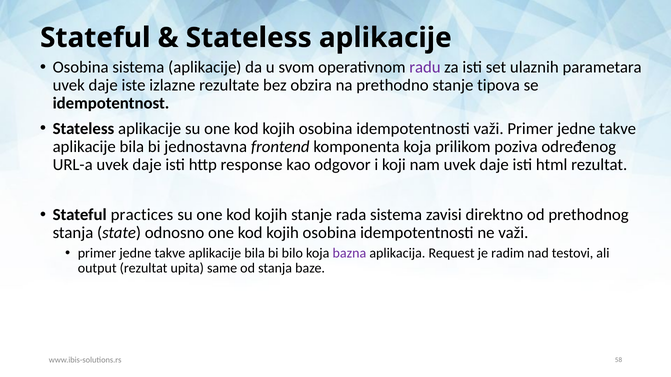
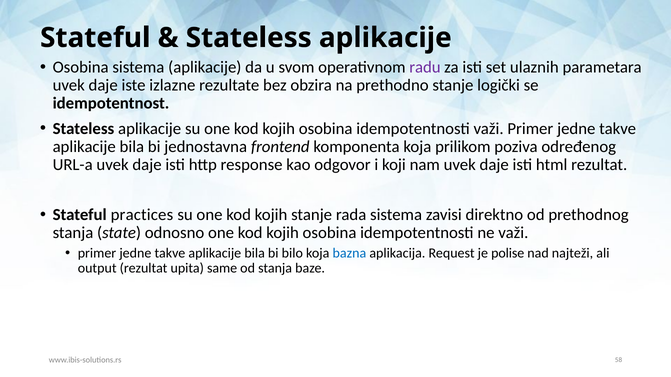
tipova: tipova -> logički
bazna colour: purple -> blue
radim: radim -> polise
testovi: testovi -> najteži
